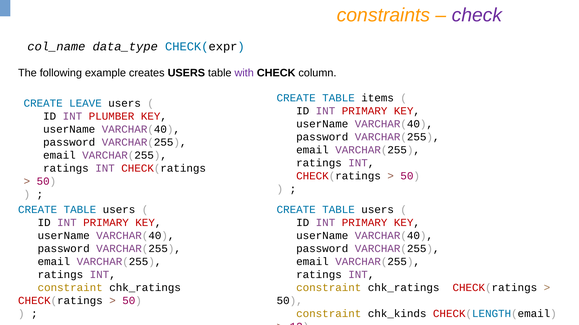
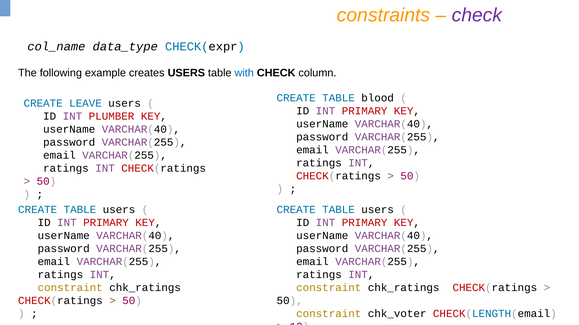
with colour: purple -> blue
items: items -> blood
chk_kinds: chk_kinds -> chk_voter
